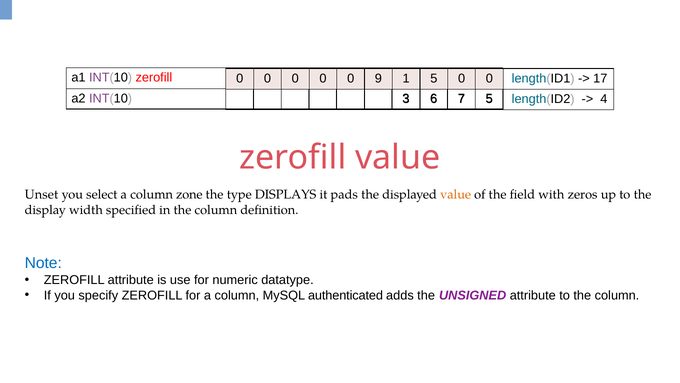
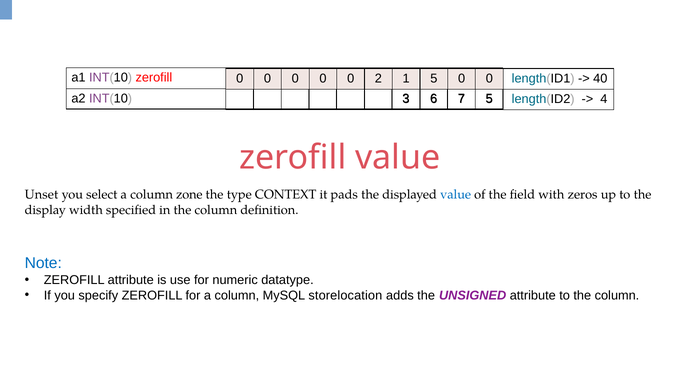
9: 9 -> 2
17: 17 -> 40
DISPLAYS: DISPLAYS -> CONTEXT
value at (456, 194) colour: orange -> blue
authenticated: authenticated -> storelocation
